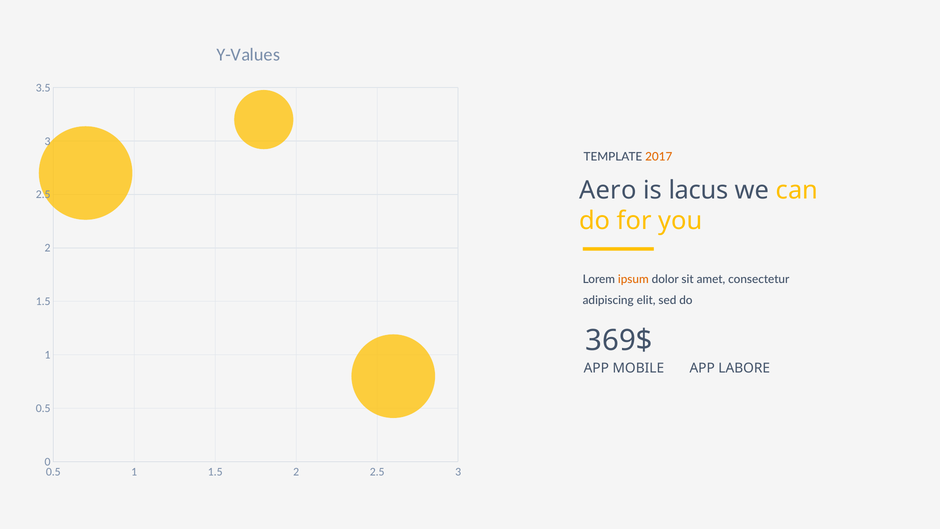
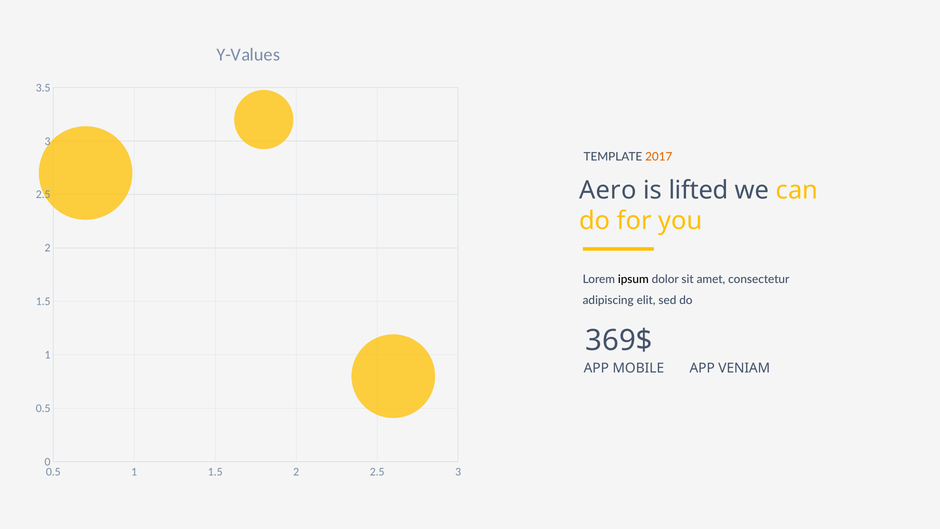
lacus: lacus -> lifted
ipsum colour: orange -> black
LABORE: LABORE -> VENIAM
